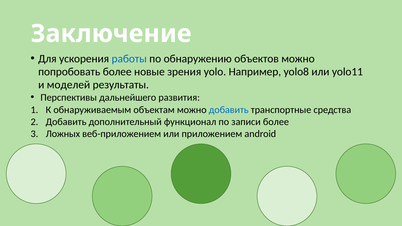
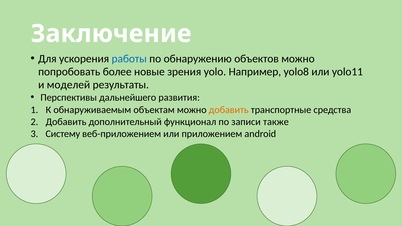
добавить at (229, 110) colour: blue -> orange
записи более: более -> также
Ложных: Ложных -> Систему
